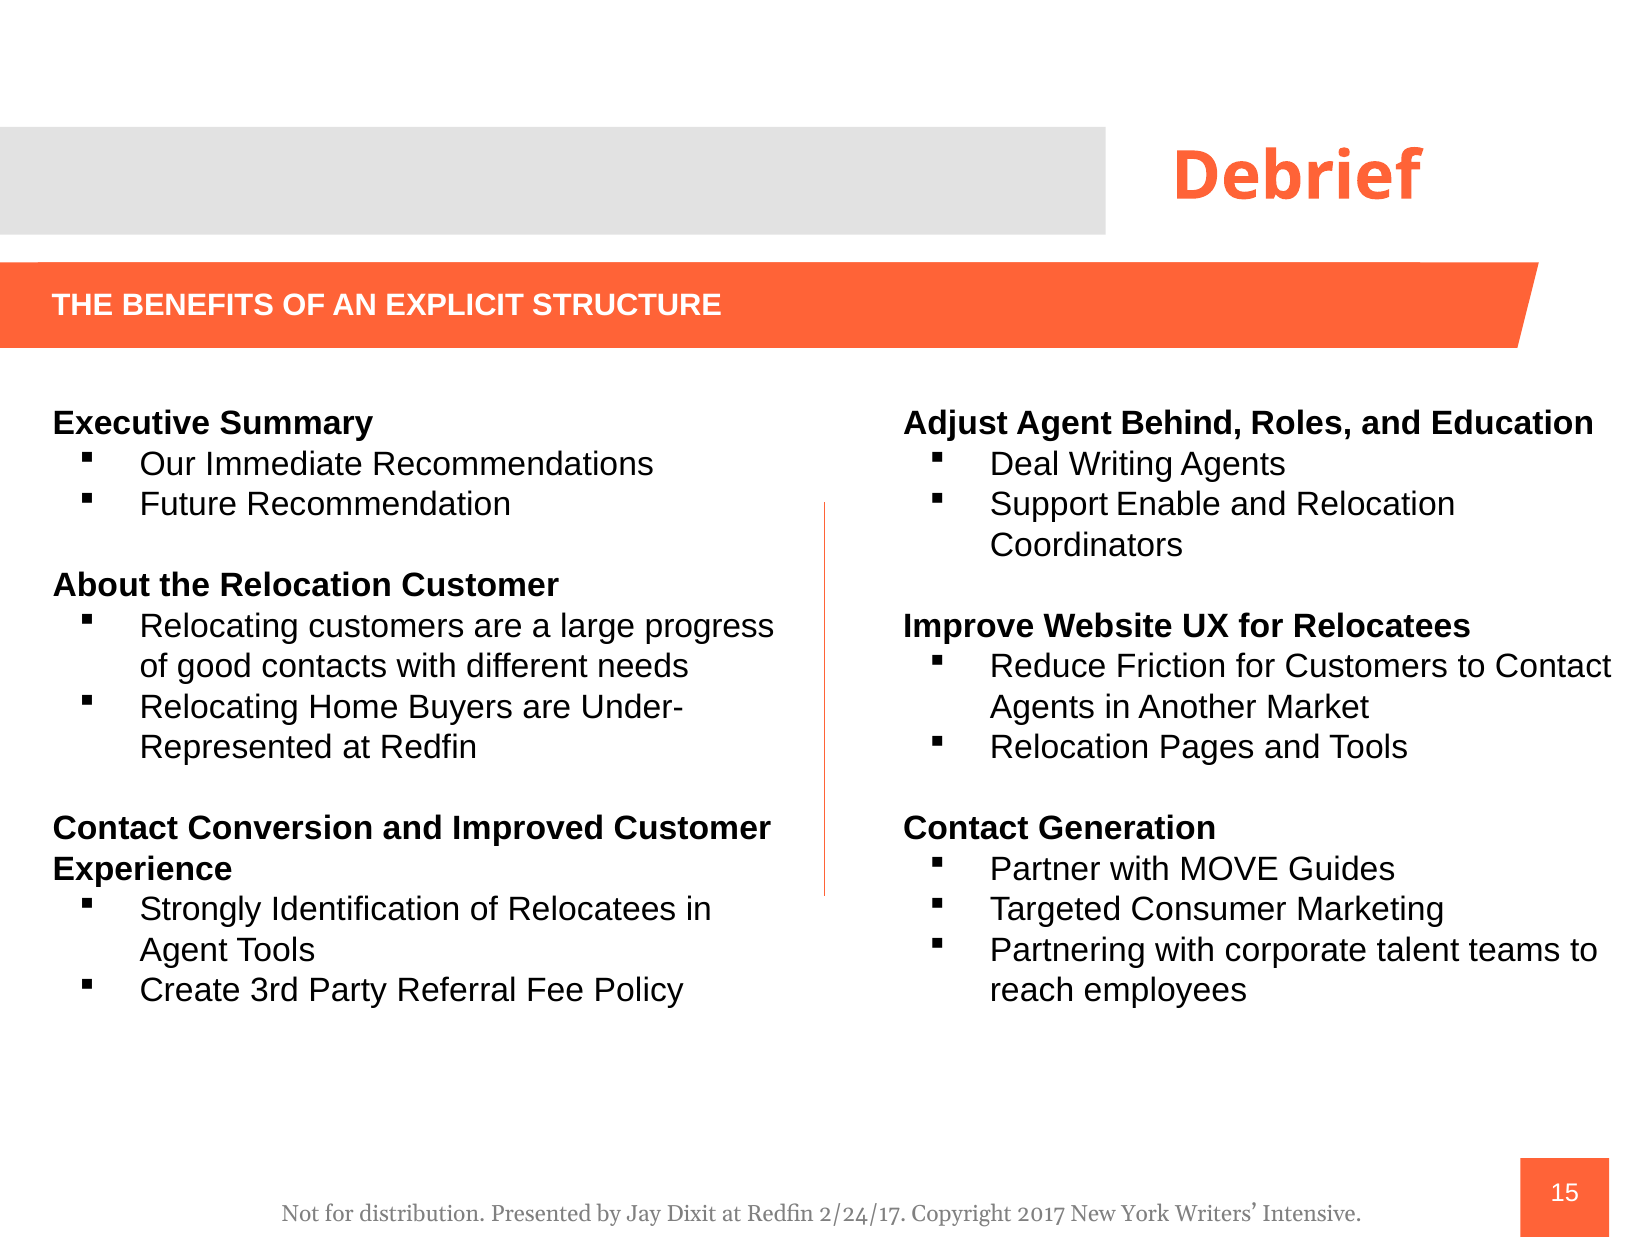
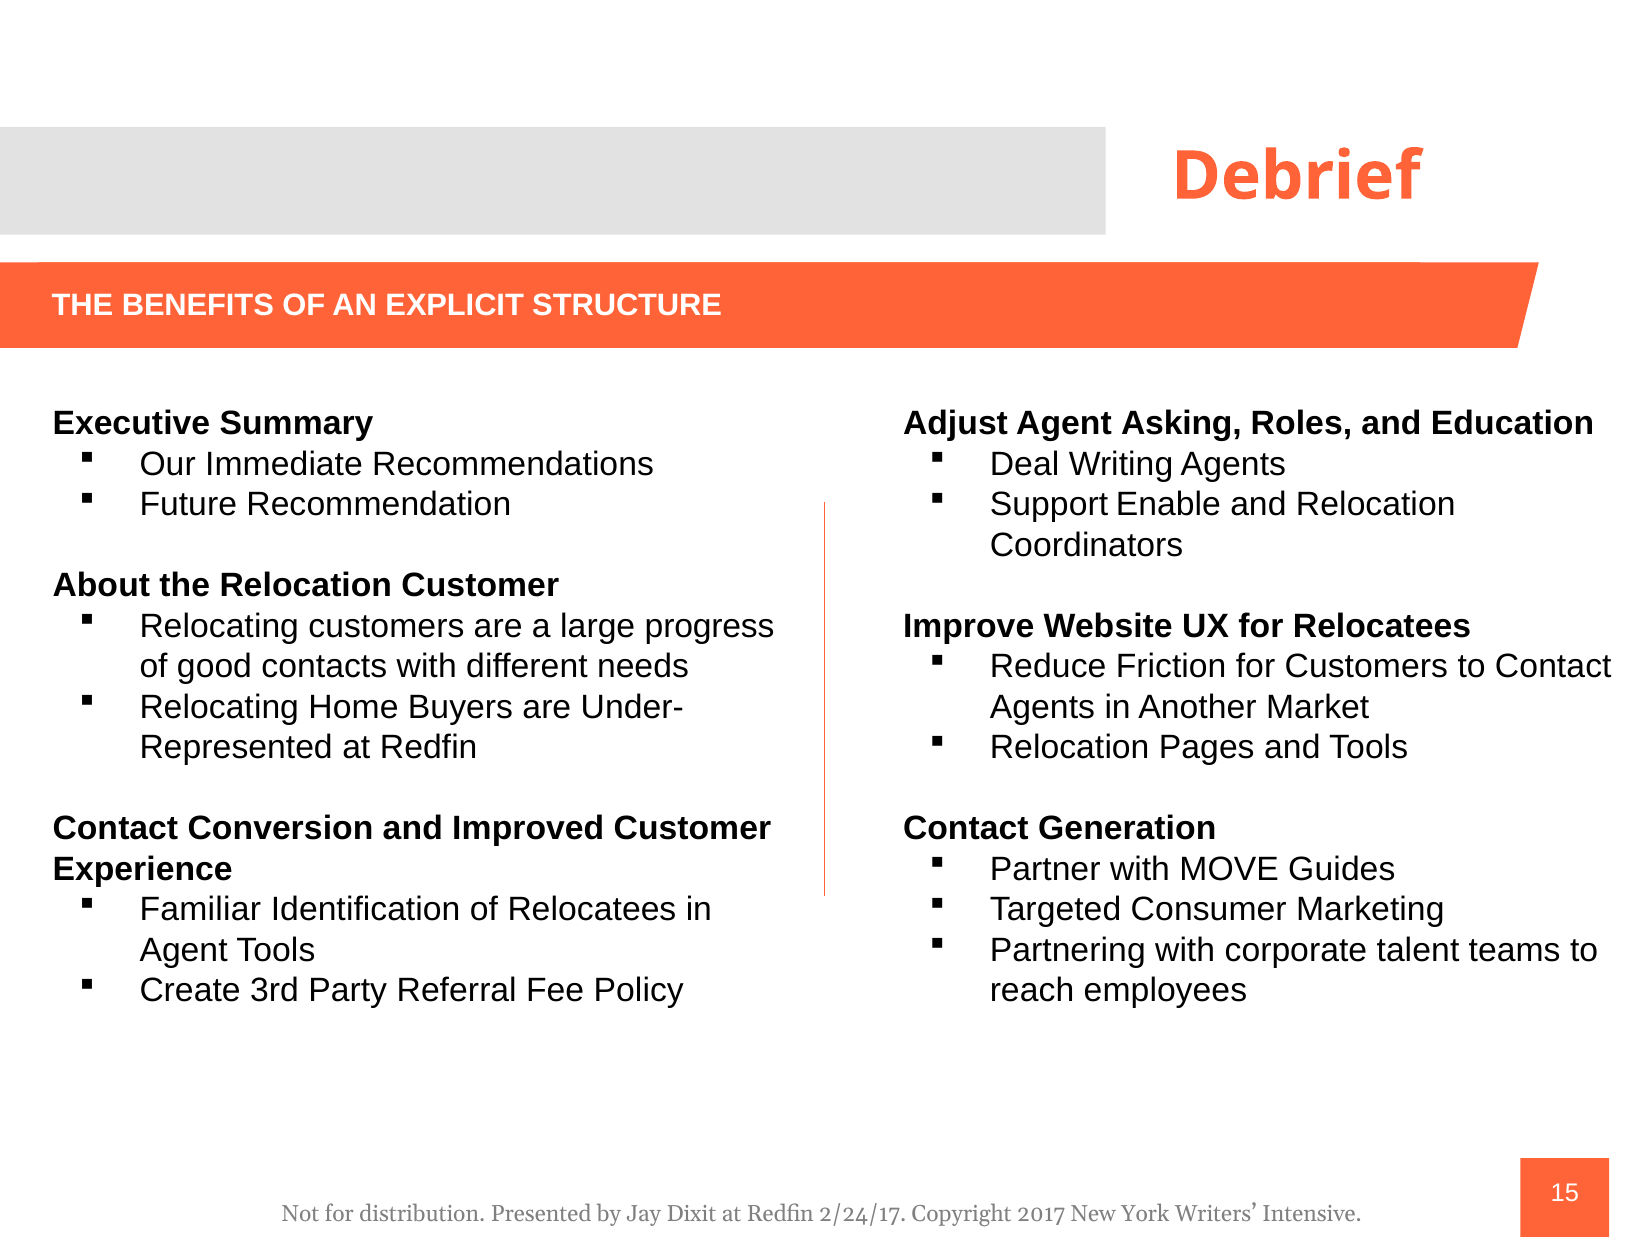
Behind: Behind -> Asking
Strongly: Strongly -> Familiar
